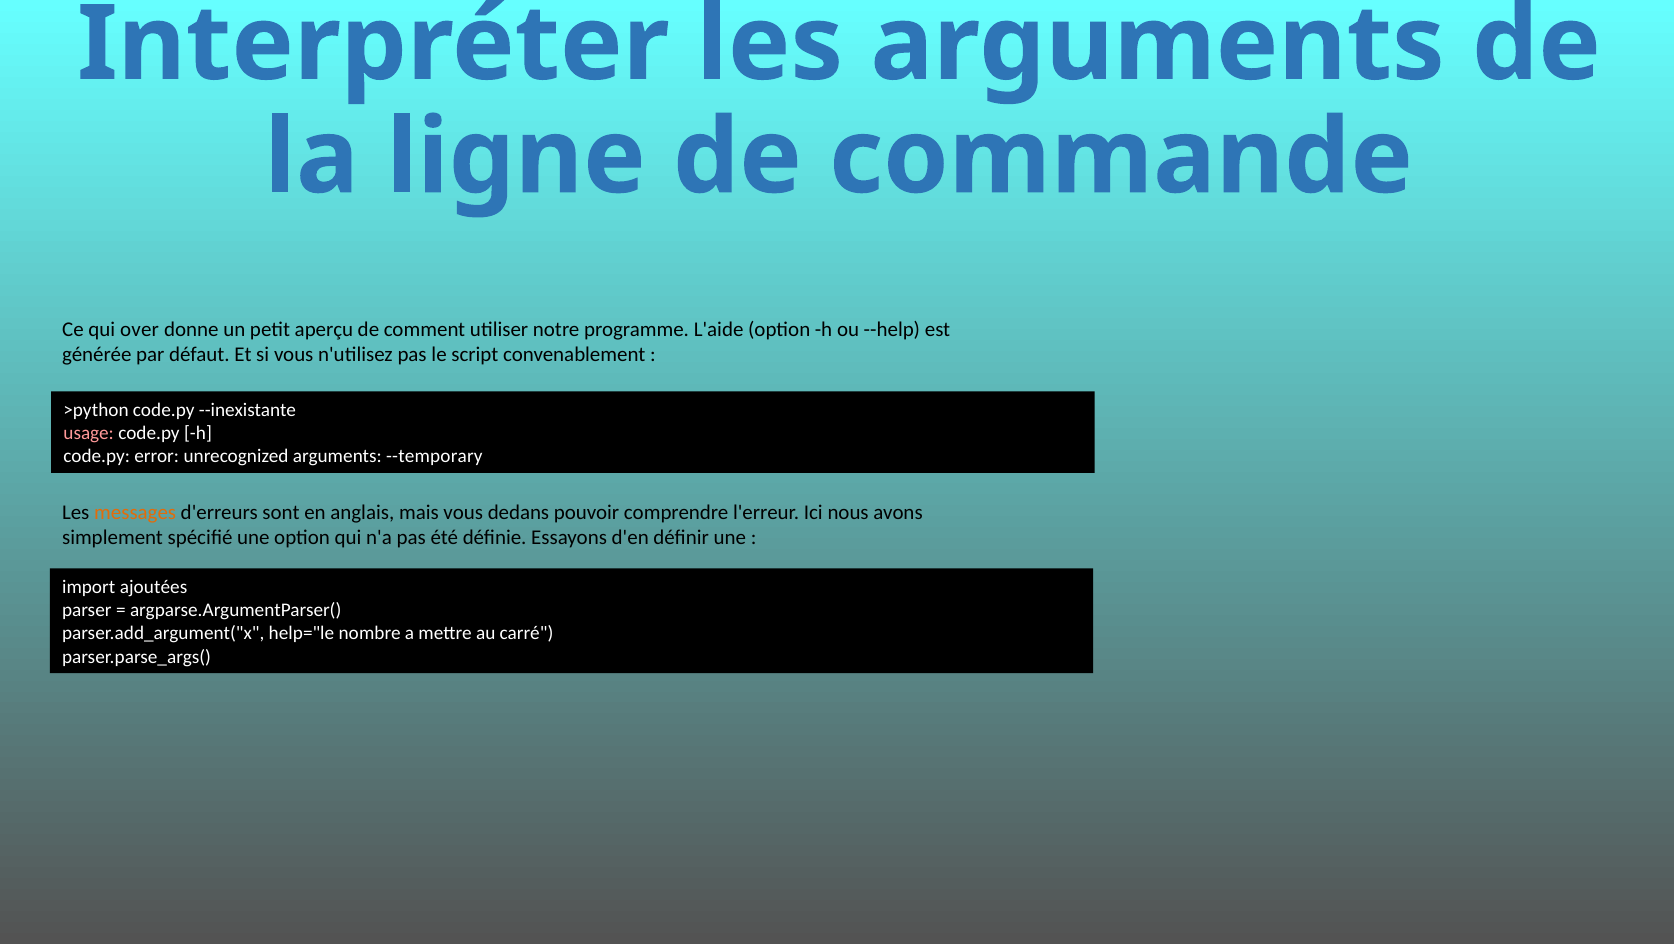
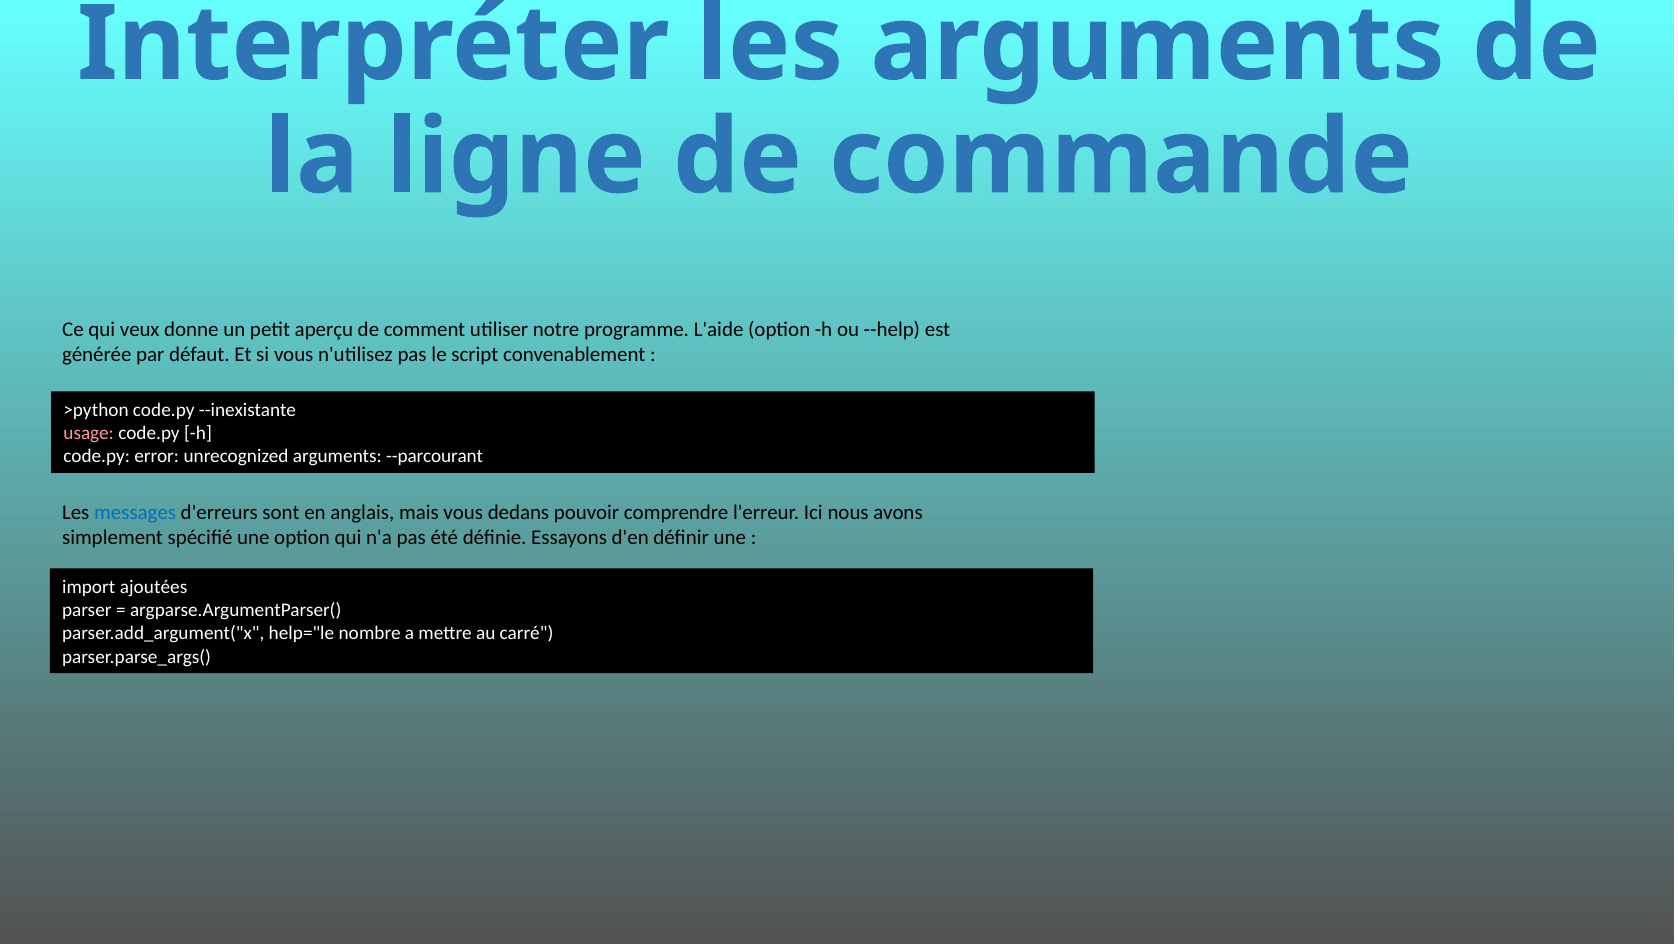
over: over -> veux
--temporary: --temporary -> --parcourant
messages colour: orange -> blue
